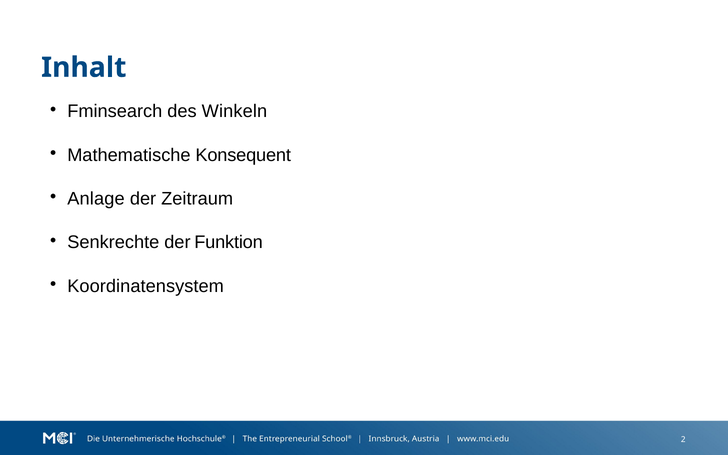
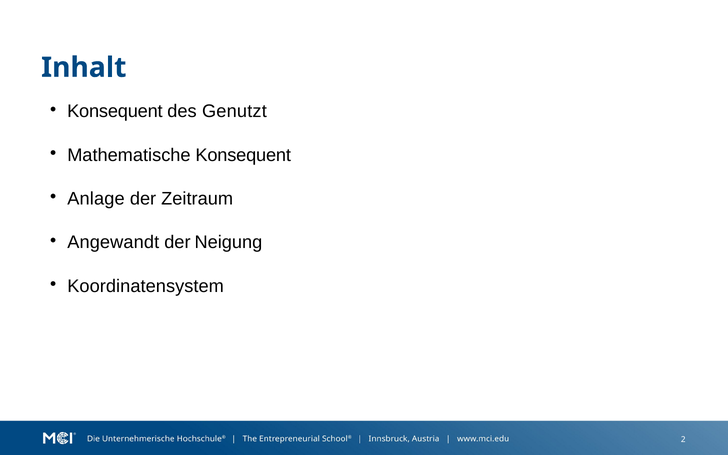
Fminsearch at (115, 111): Fminsearch -> Konsequent
Winkeln: Winkeln -> Genutzt
Senkrechte: Senkrechte -> Angewandt
Funktion: Funktion -> Neigung
